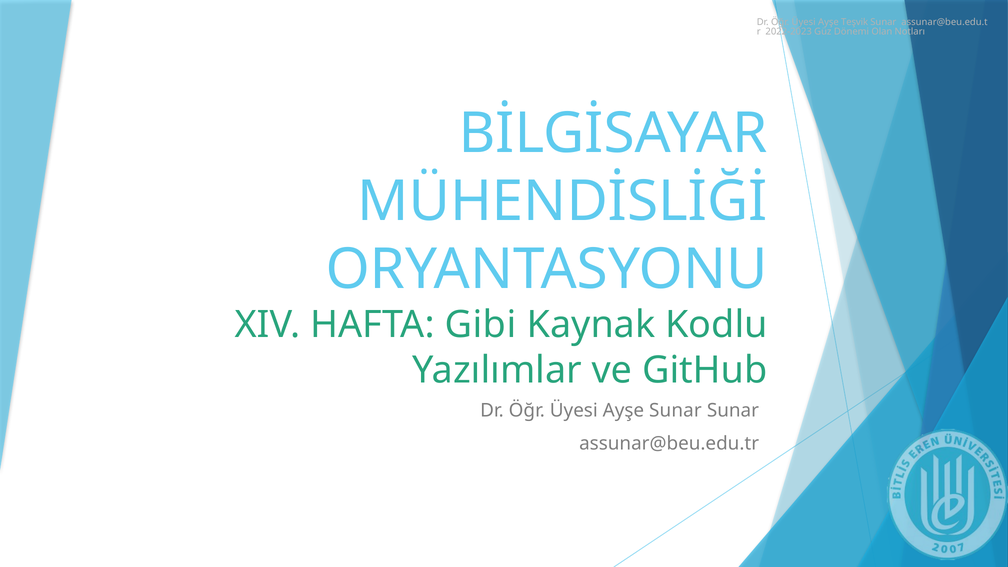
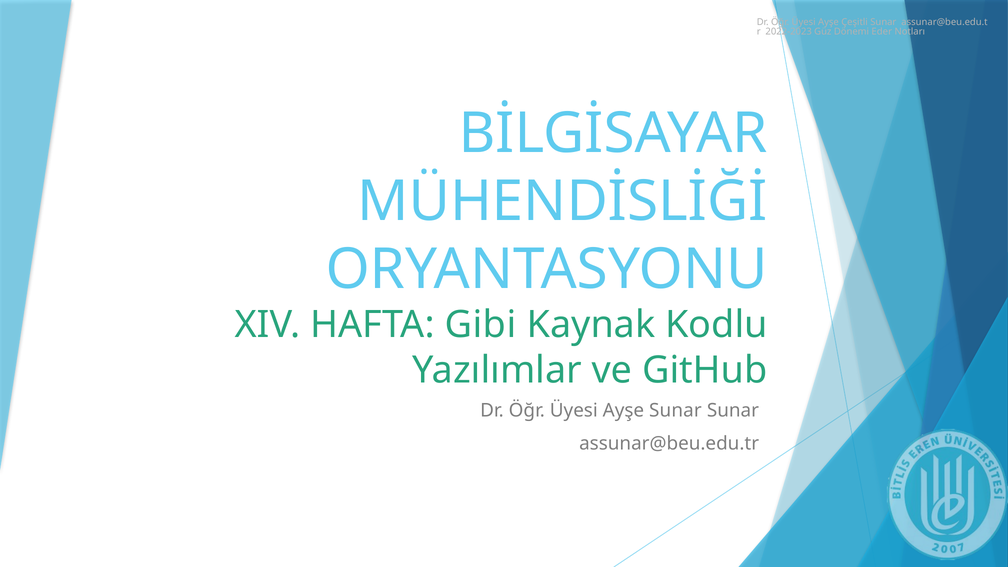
Teşvik: Teşvik -> Çeşitli
Olan: Olan -> Eder
